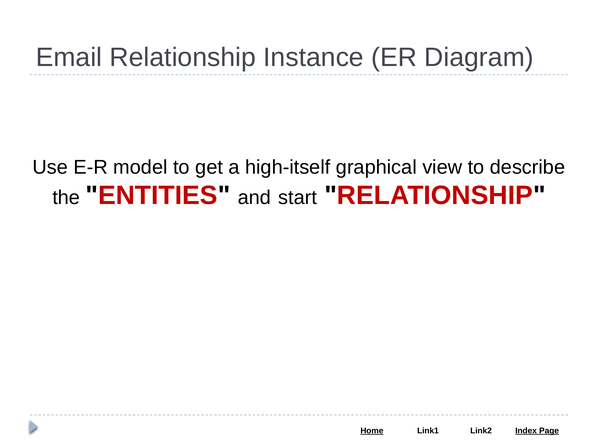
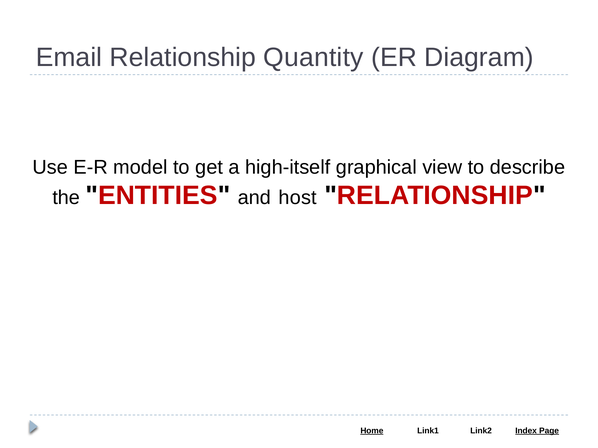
Instance: Instance -> Quantity
start: start -> host
